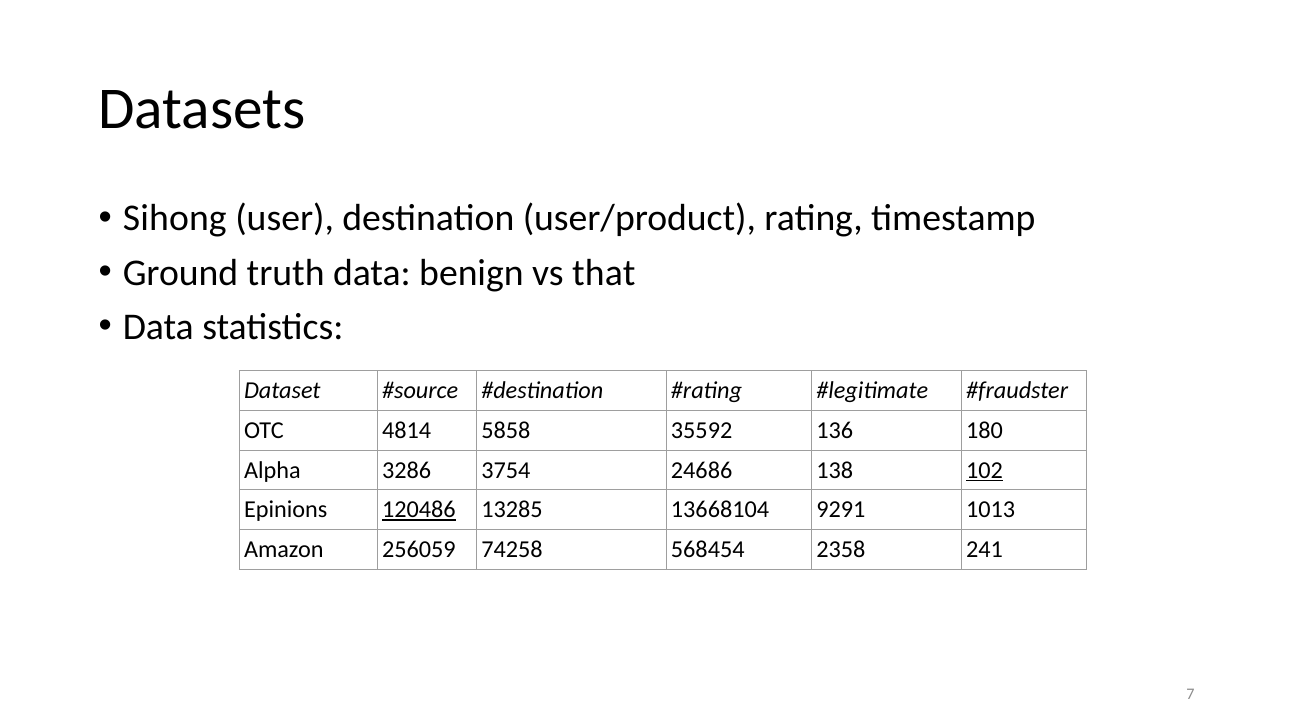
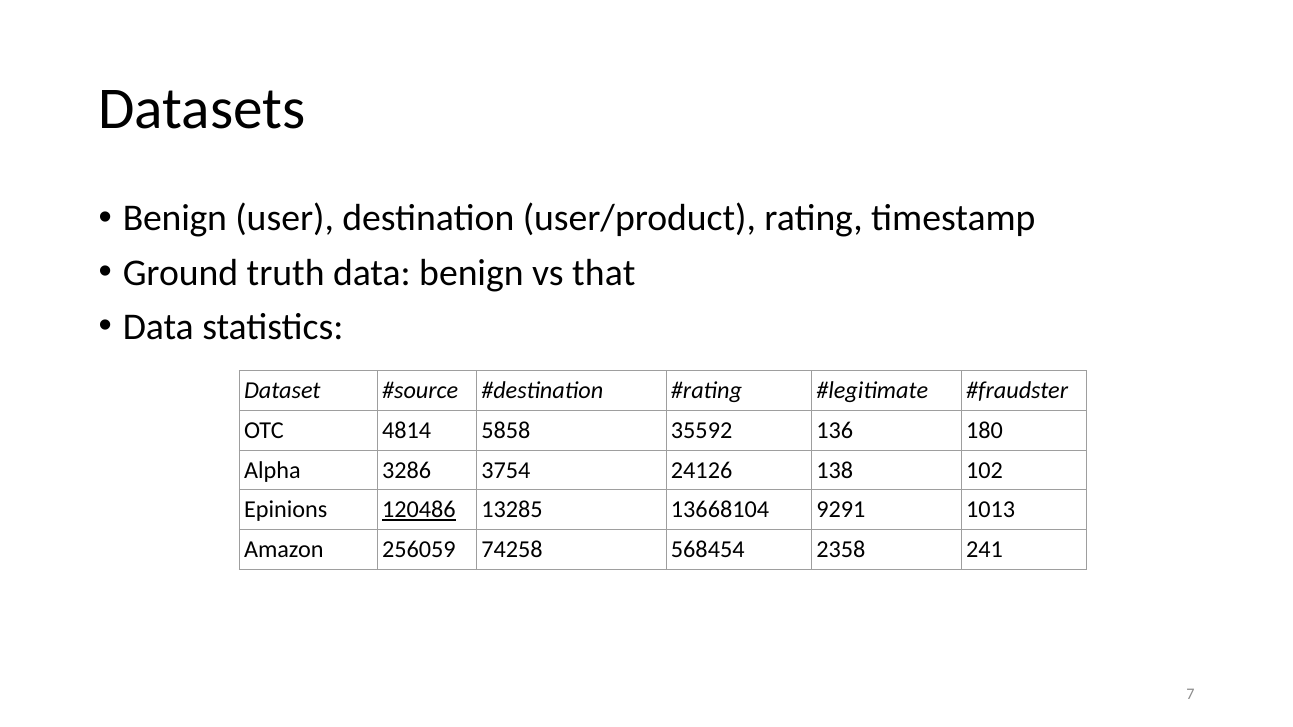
Sihong at (175, 219): Sihong -> Benign
24686: 24686 -> 24126
102 underline: present -> none
